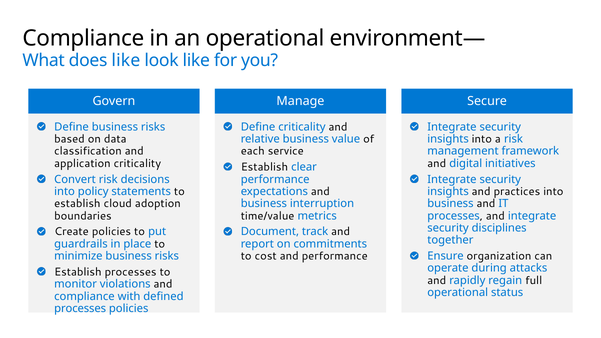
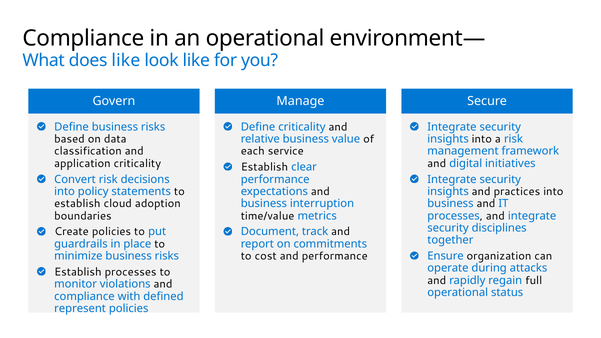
processes at (80, 309): processes -> represent
